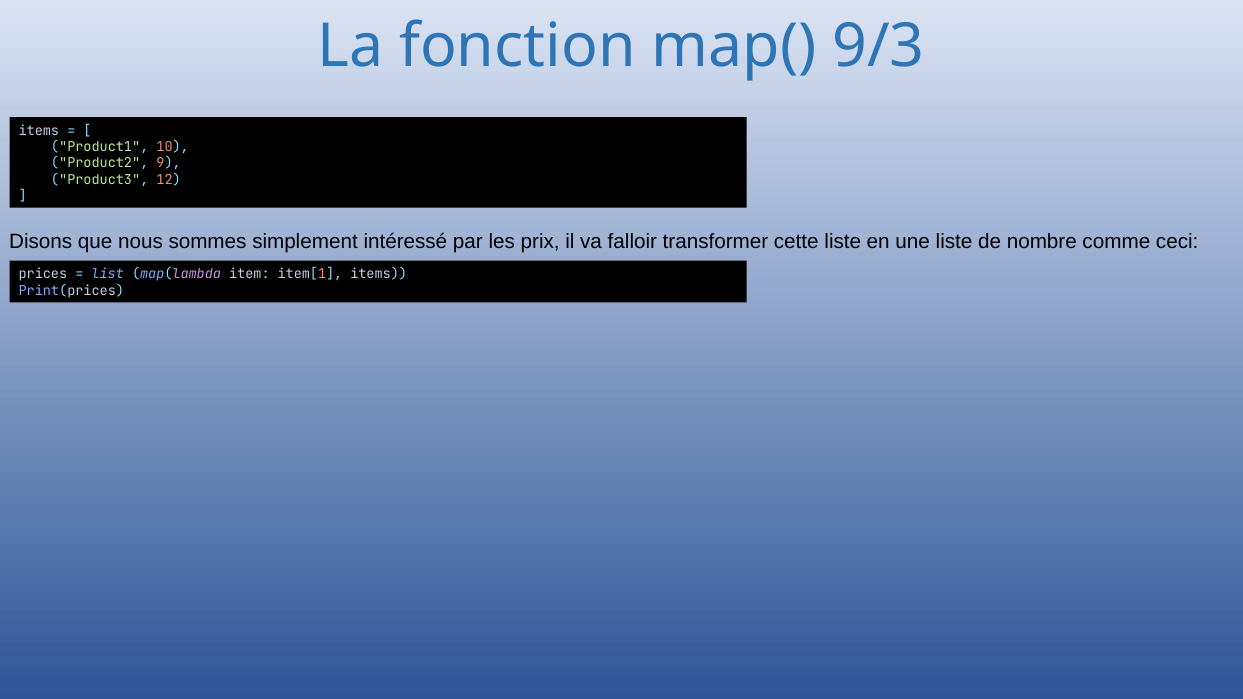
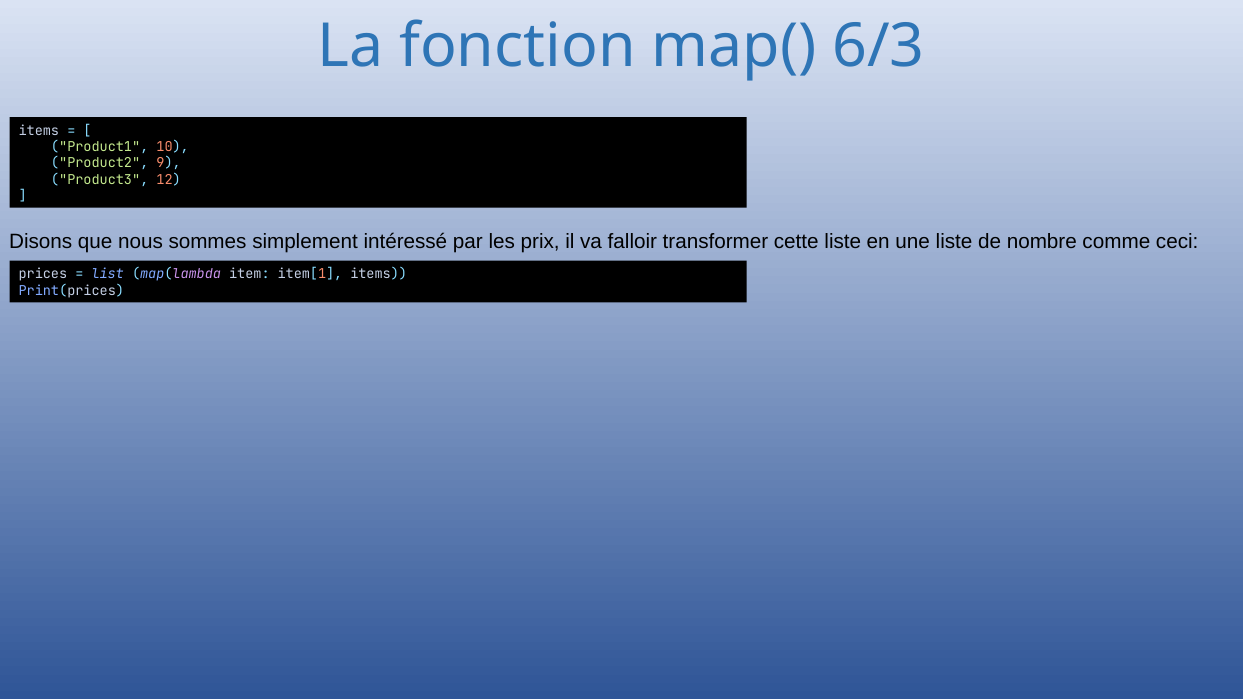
9/3: 9/3 -> 6/3
